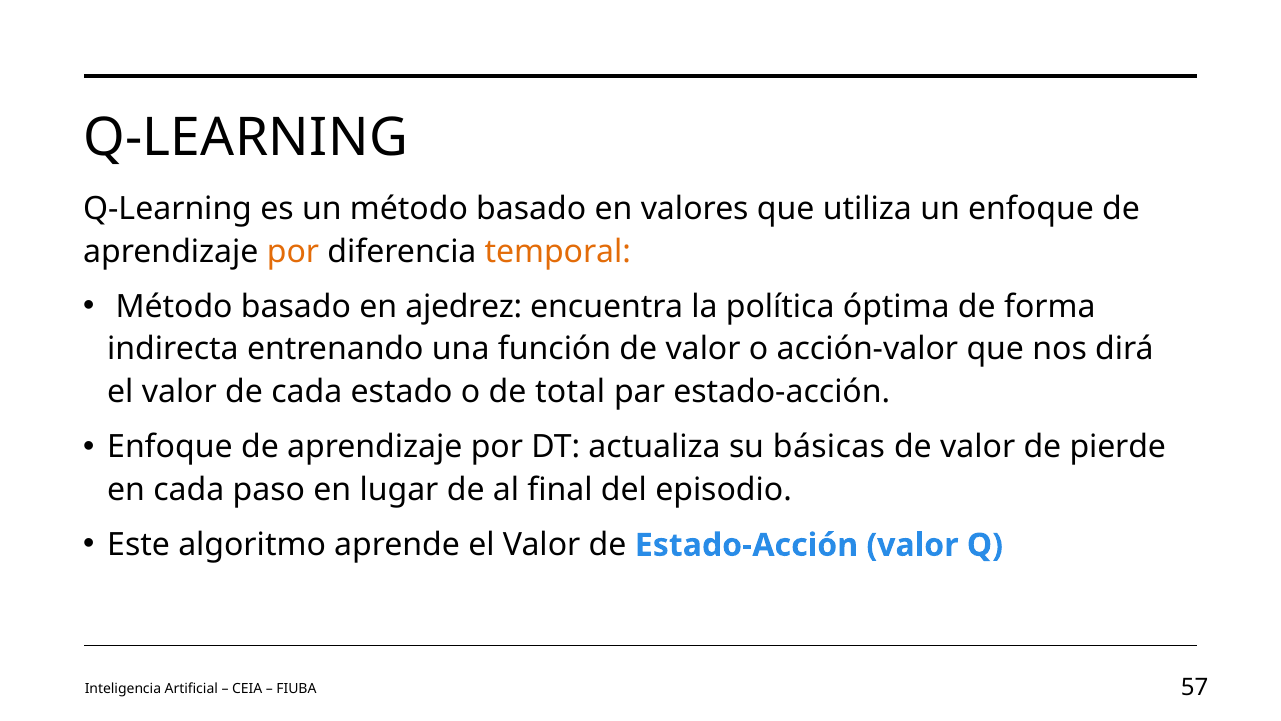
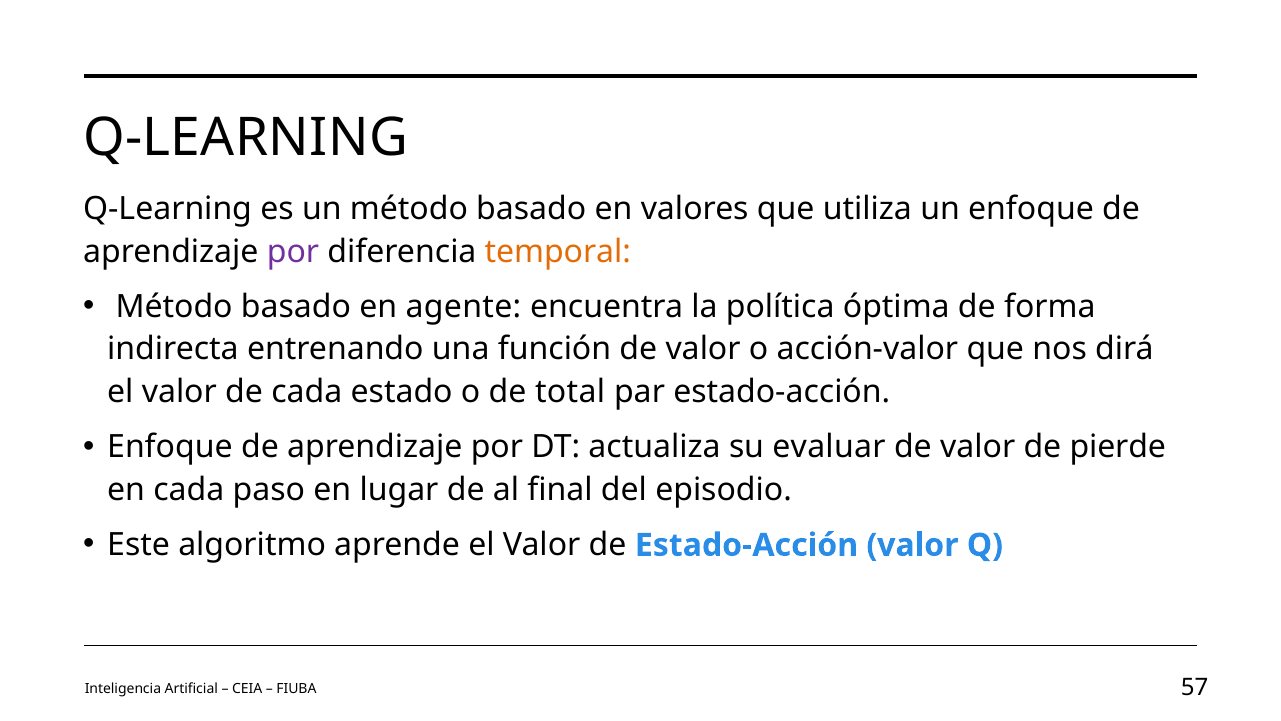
por at (293, 251) colour: orange -> purple
ajedrez: ajedrez -> agente
básicas: básicas -> evaluar
